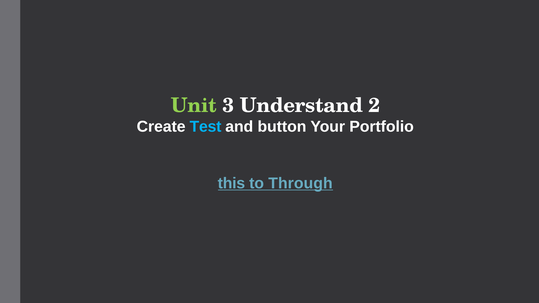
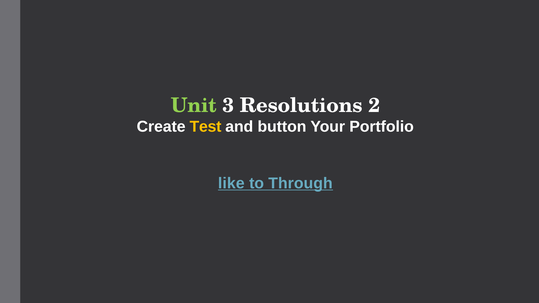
Understand: Understand -> Resolutions
Test colour: light blue -> yellow
this: this -> like
